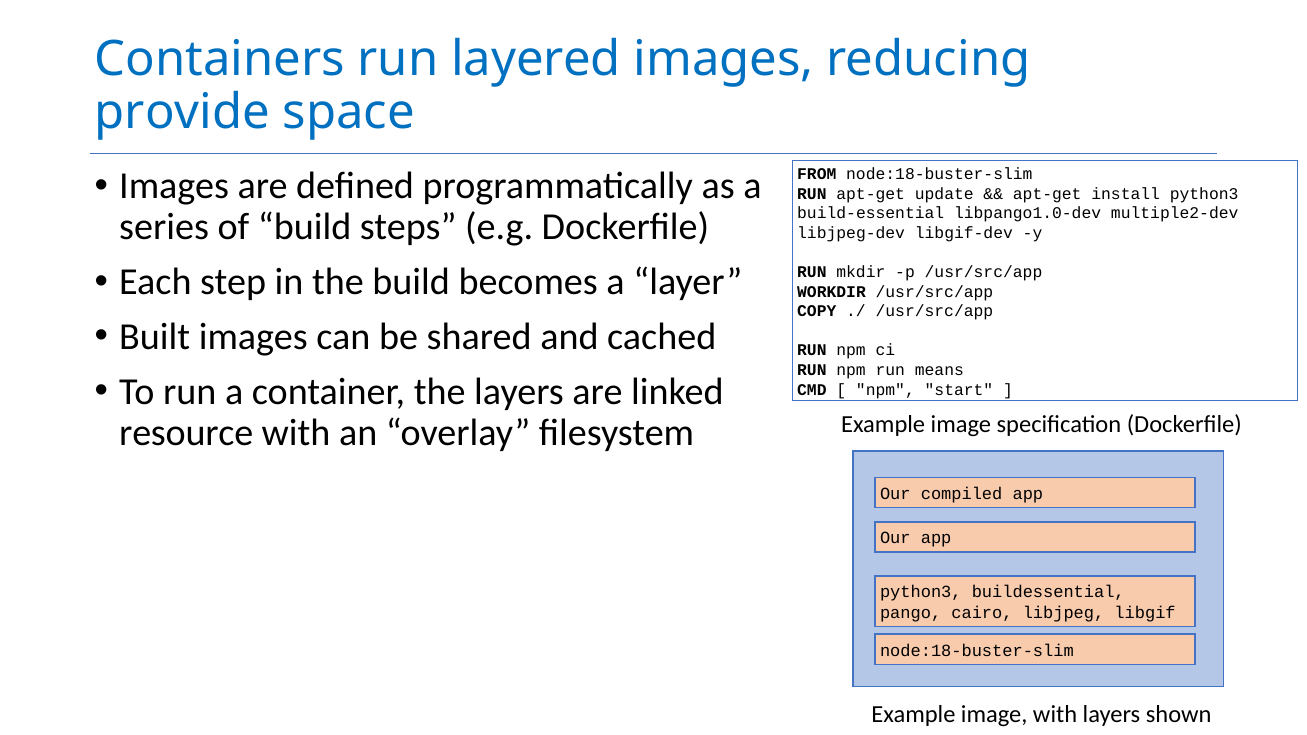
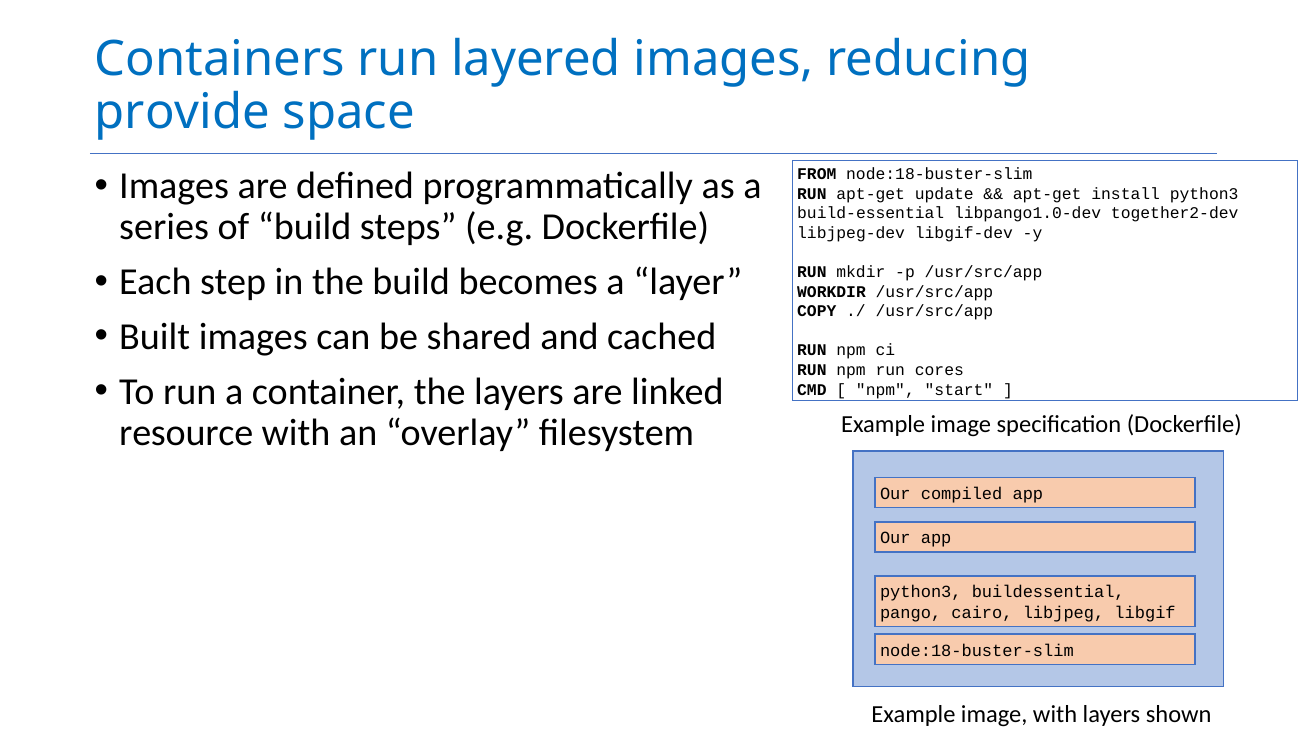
multiple2-dev: multiple2-dev -> together2-dev
means: means -> cores
